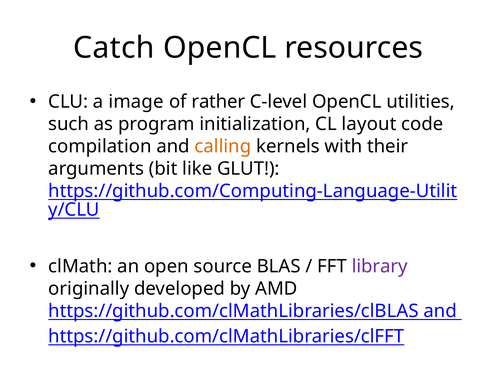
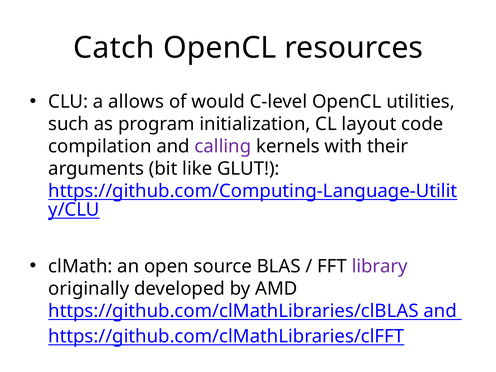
image: image -> allows
rather: rather -> would
calling colour: orange -> purple
